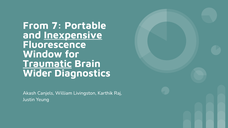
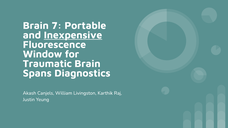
From at (36, 26): From -> Brain
Traumatic underline: present -> none
Wider: Wider -> Spans
